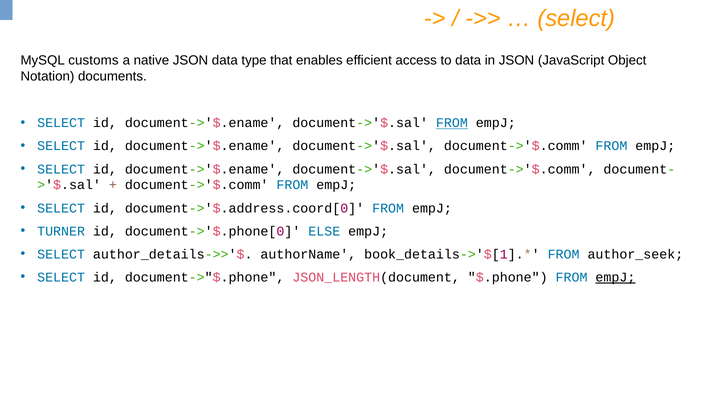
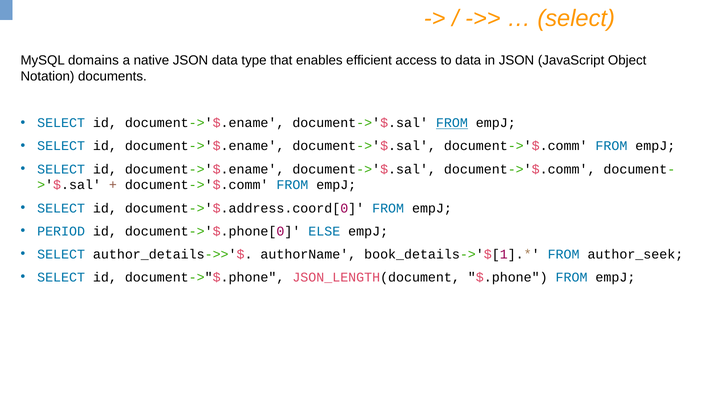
customs: customs -> domains
TURNER: TURNER -> PERIOD
empJ at (615, 277) underline: present -> none
